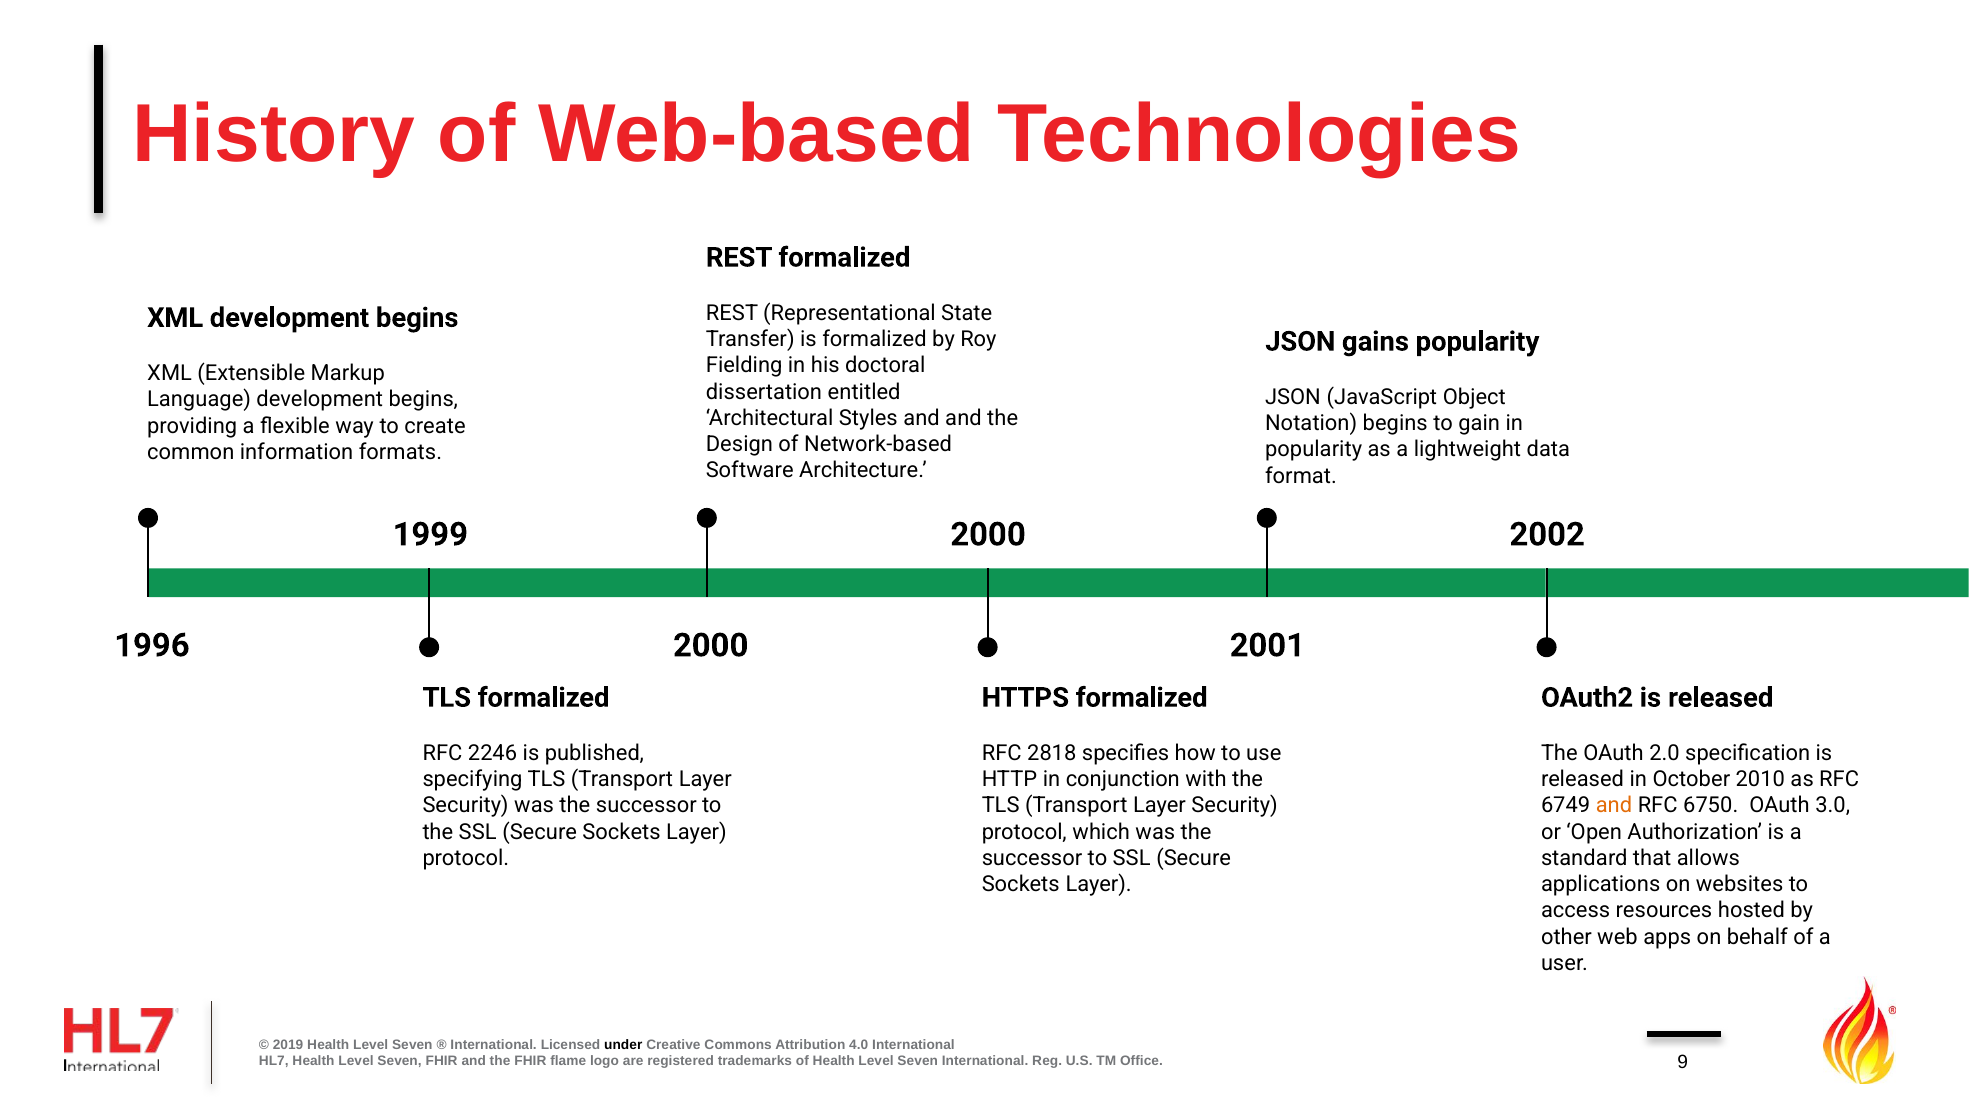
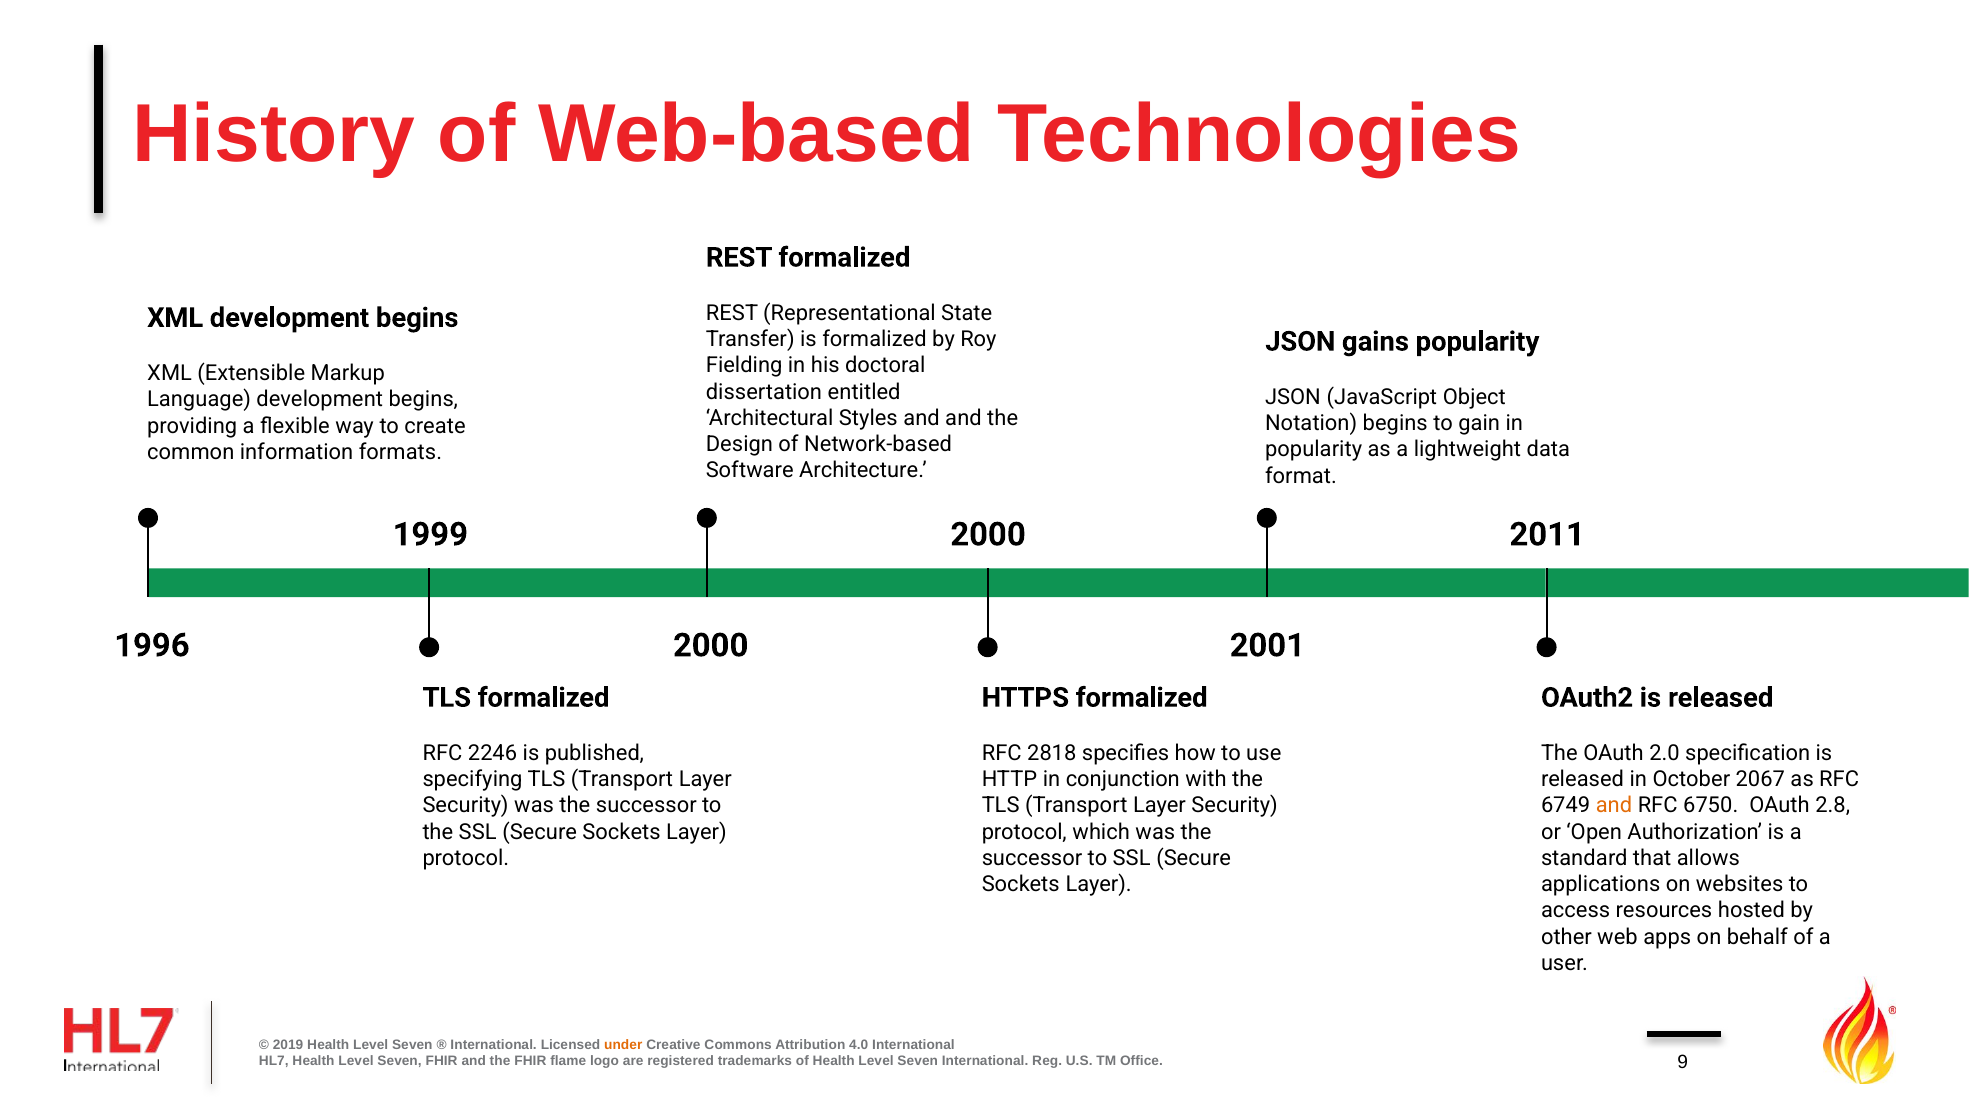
2002: 2002 -> 2011
2010: 2010 -> 2067
3.0: 3.0 -> 2.8
under colour: black -> orange
